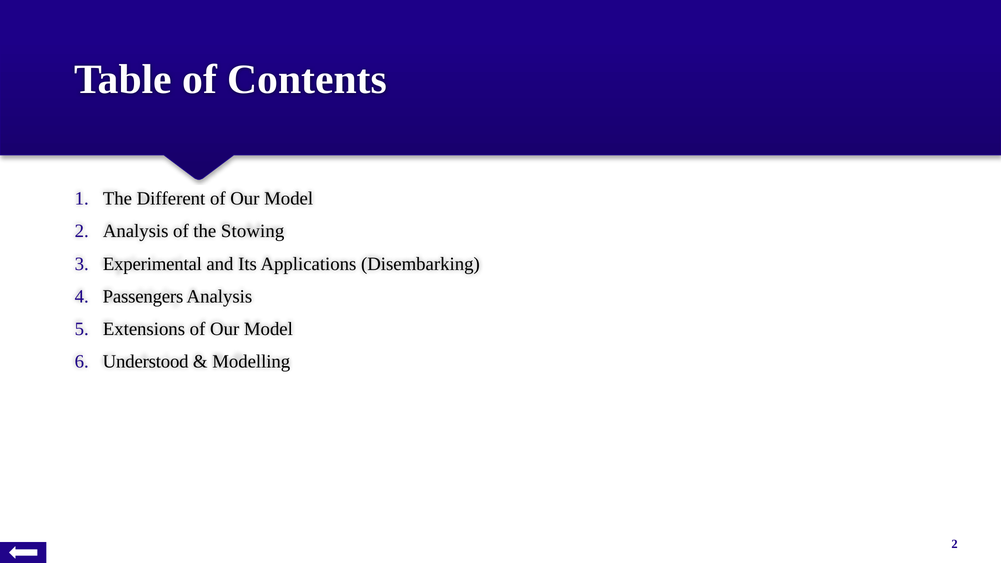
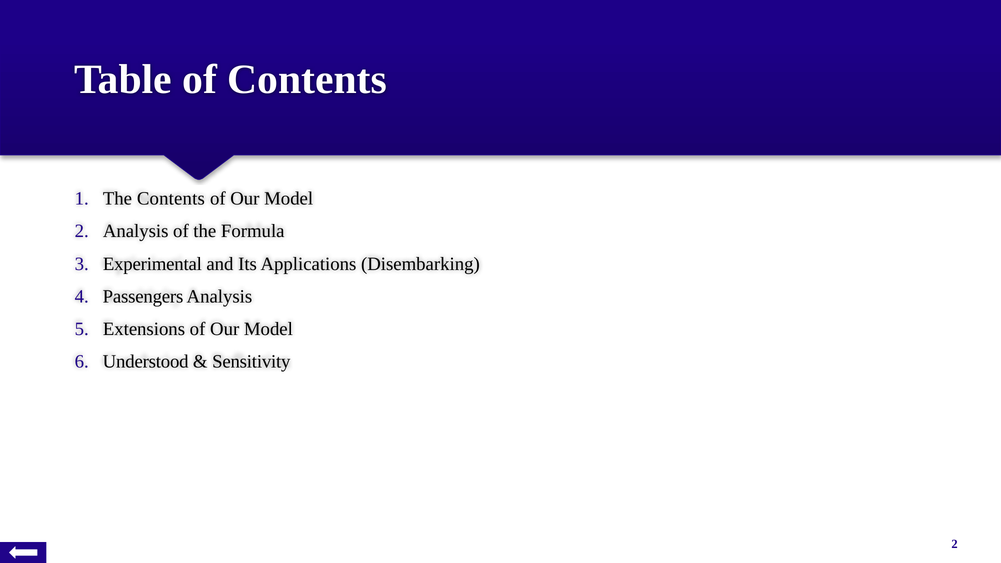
The Different: Different -> Contents
Stowing: Stowing -> Formula
Modelling: Modelling -> Sensitivity
